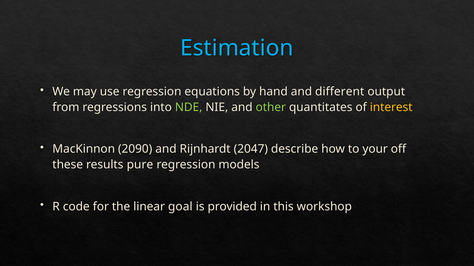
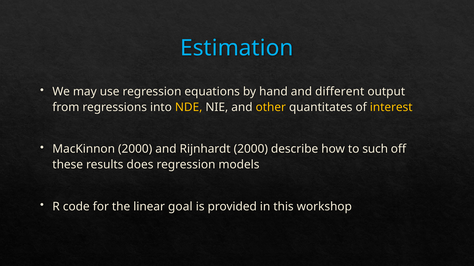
NDE colour: light green -> yellow
other colour: light green -> yellow
MacKinnon 2090: 2090 -> 2000
Rijnhardt 2047: 2047 -> 2000
your: your -> such
pure: pure -> does
